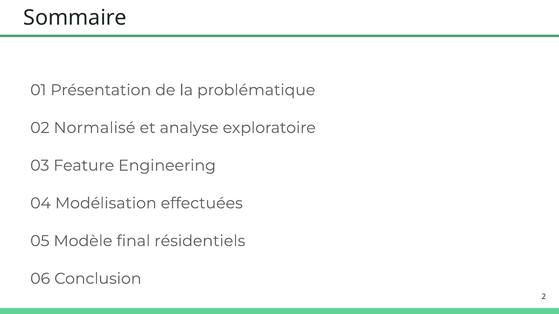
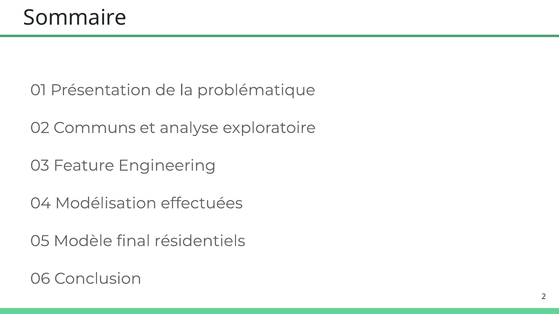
Normalisé: Normalisé -> Communs
